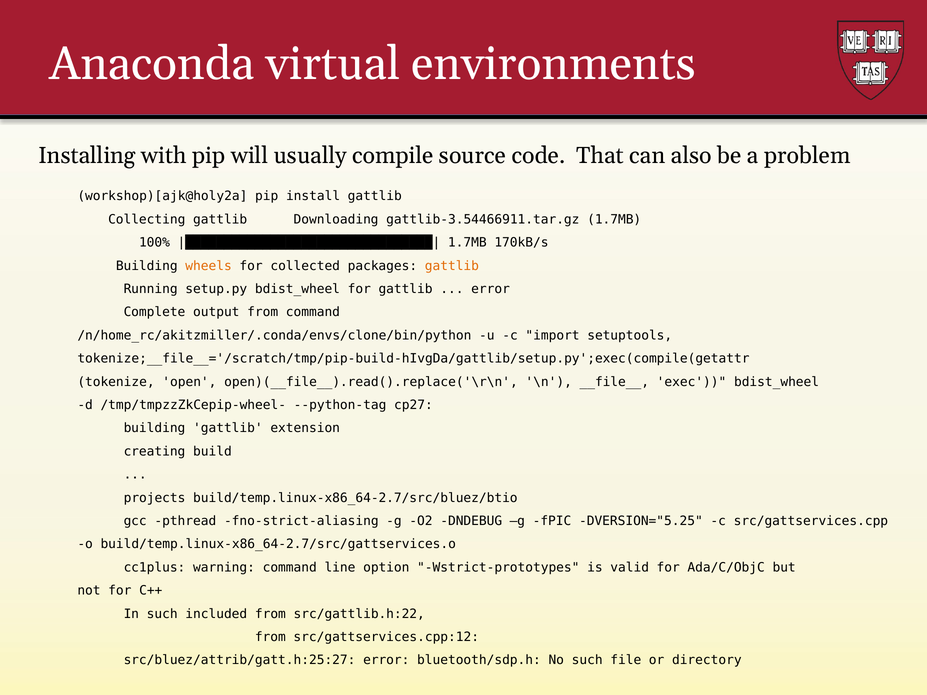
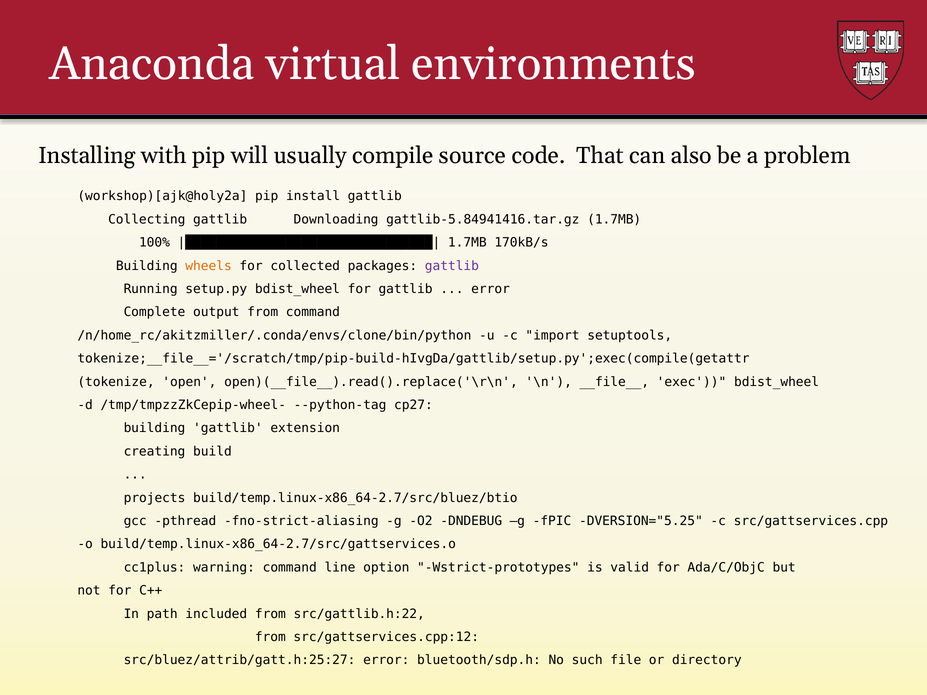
gattlib-3.54466911.tar.gz: gattlib-3.54466911.tar.gz -> gattlib-5.84941416.tar.gz
gattlib at (452, 266) colour: orange -> purple
In such: such -> path
